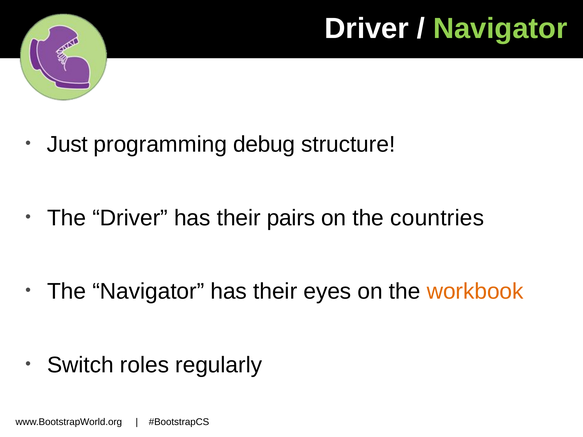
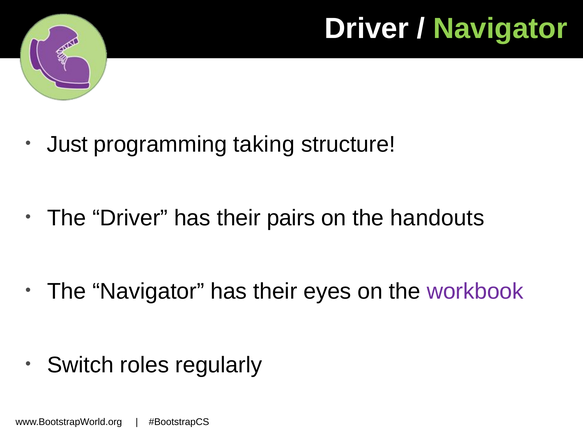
debug: debug -> taking
countries: countries -> handouts
workbook colour: orange -> purple
